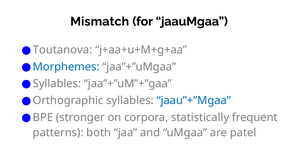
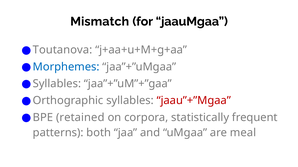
jaau”+”Mgaa colour: blue -> red
stronger: stronger -> retained
patel: patel -> meal
